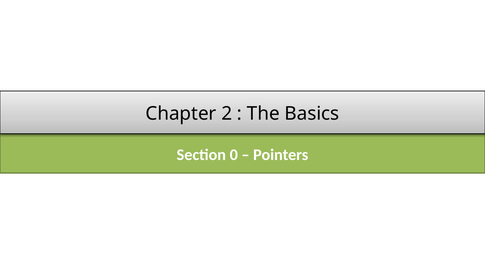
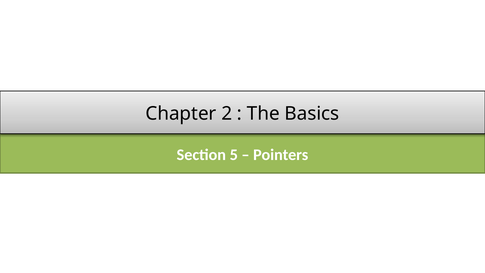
0: 0 -> 5
